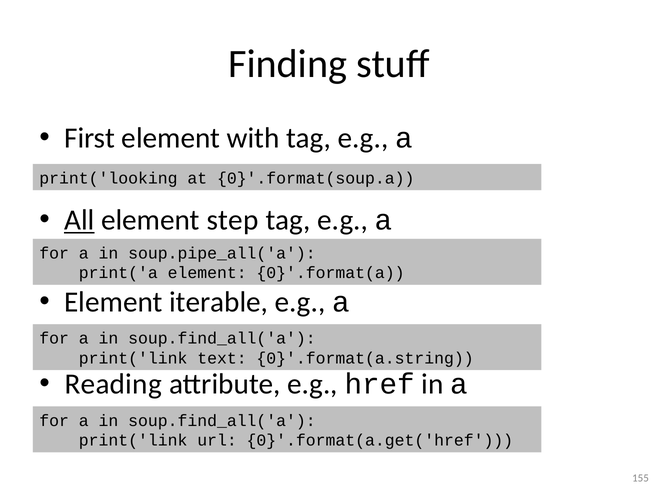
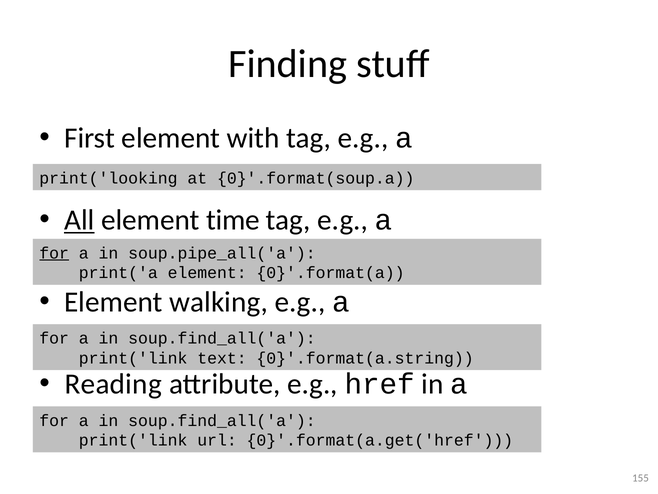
step: step -> time
for at (54, 253) underline: none -> present
iterable: iterable -> walking
